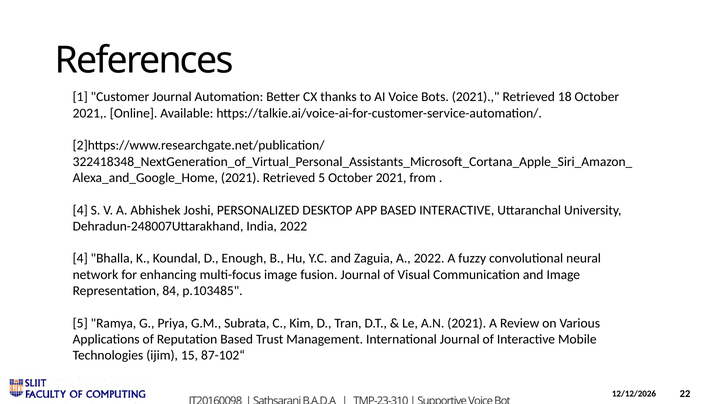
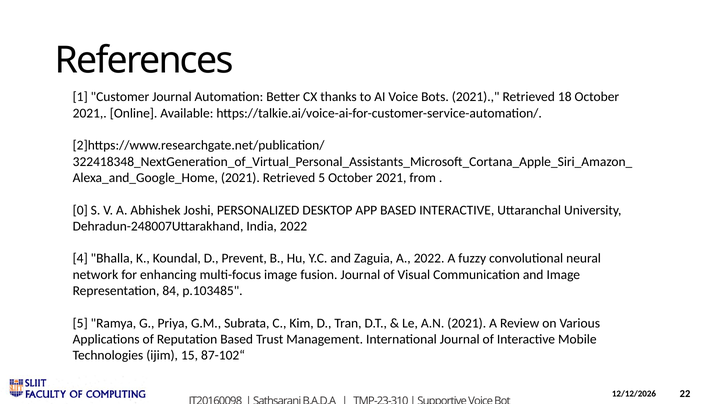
4 at (80, 210): 4 -> 0
Enough: Enough -> Prevent
